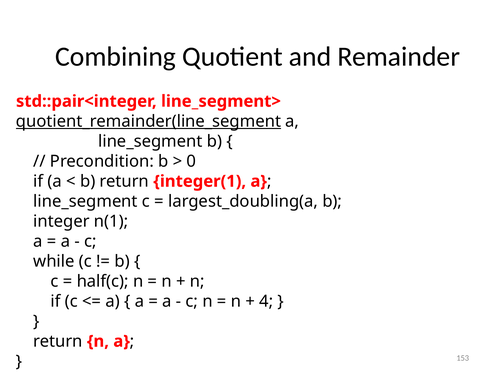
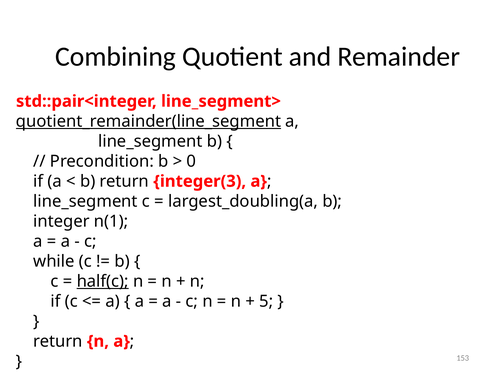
integer(1: integer(1 -> integer(3
half(c underline: none -> present
4: 4 -> 5
